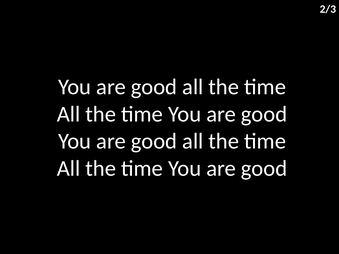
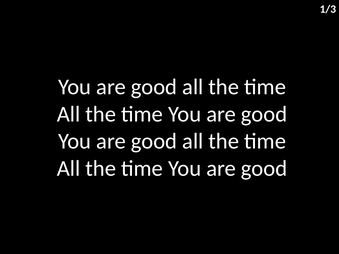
2/3: 2/3 -> 1/3
